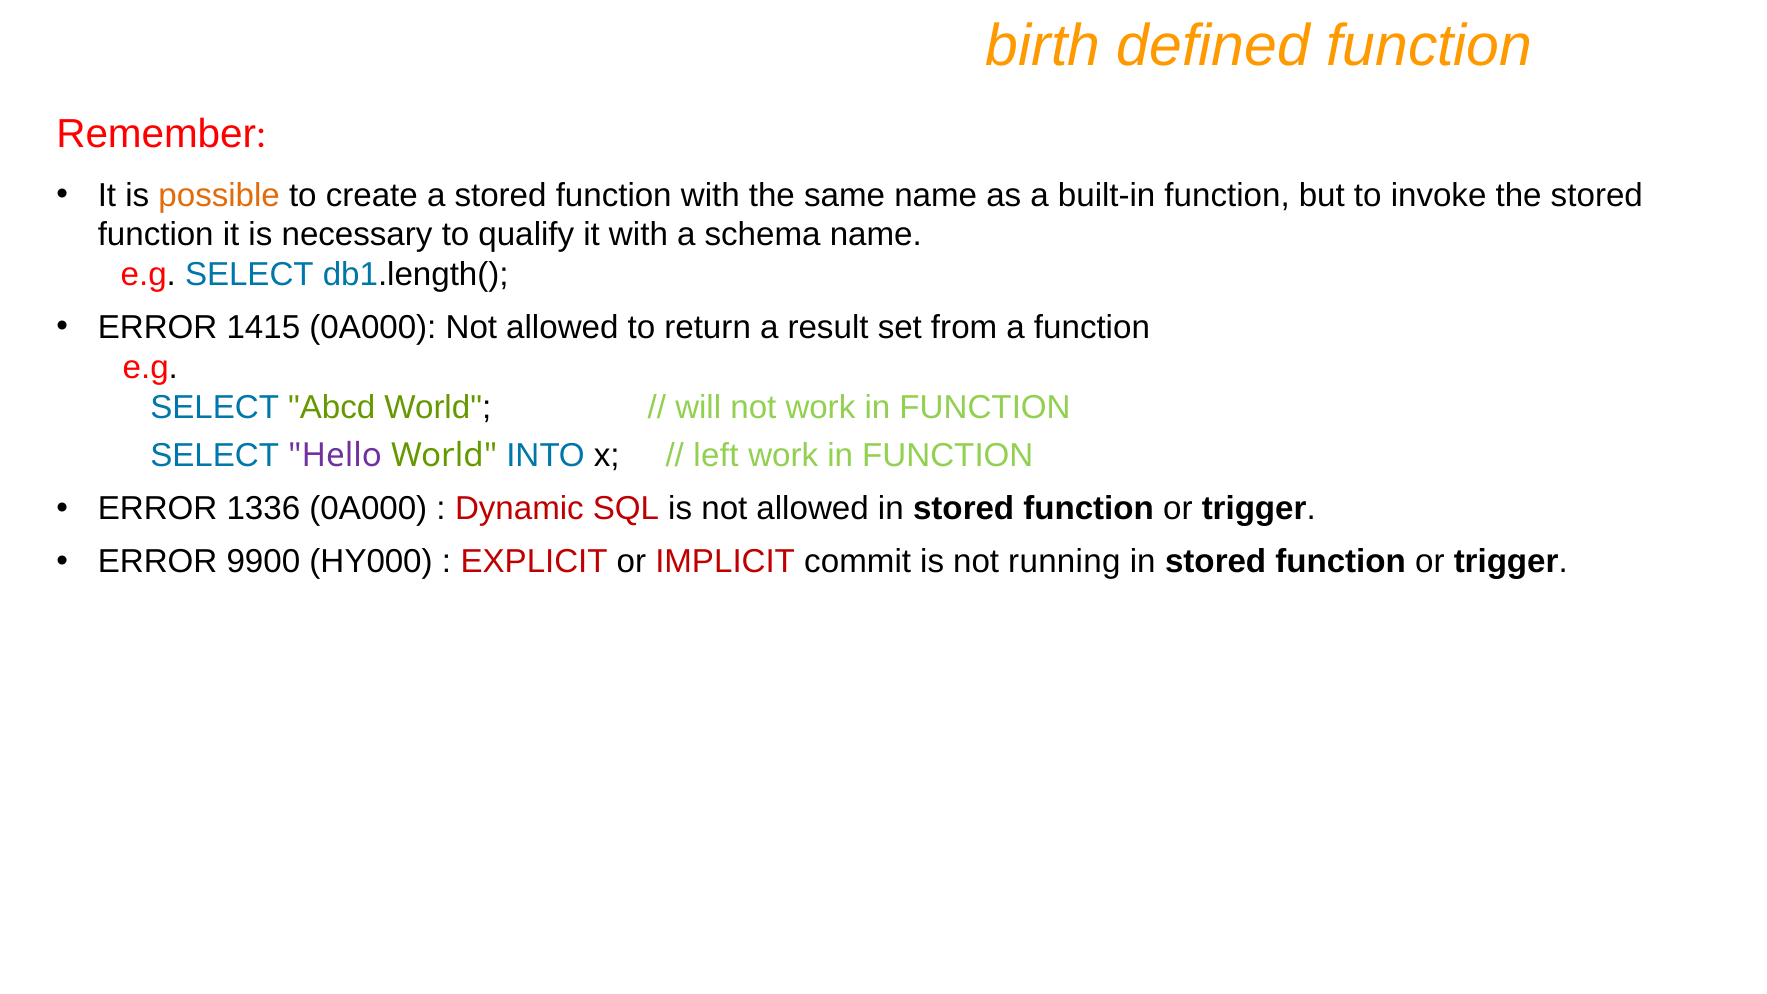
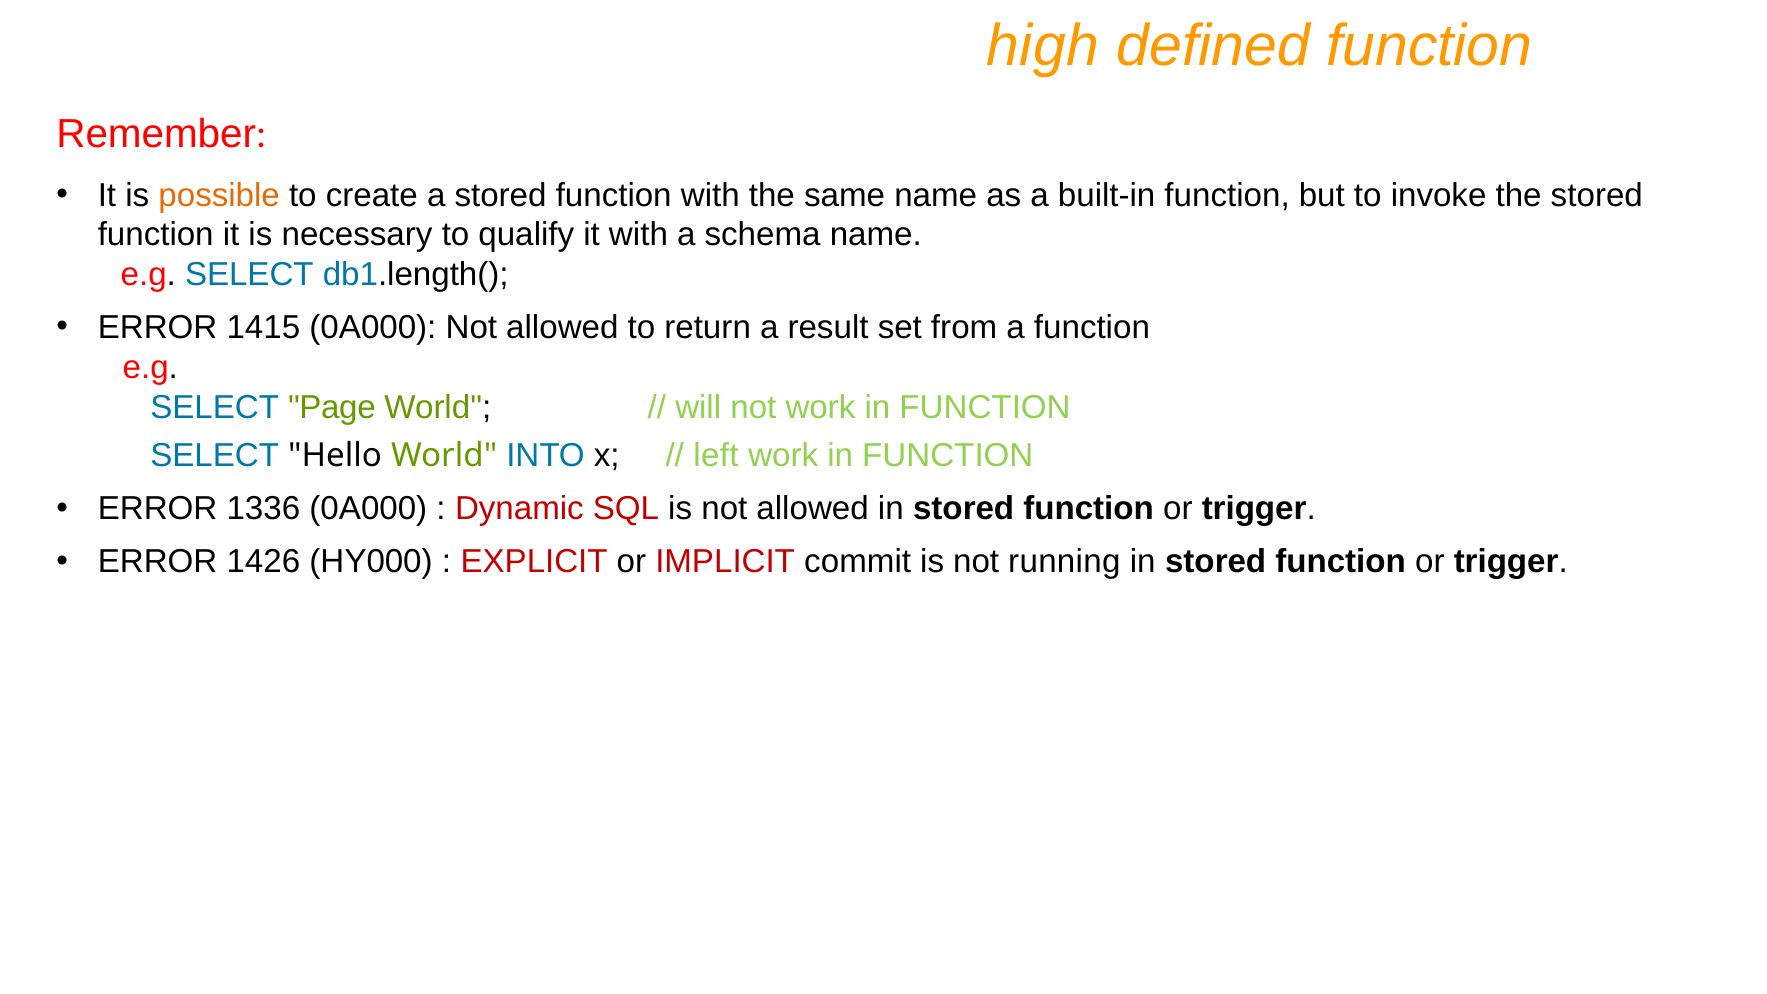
birth: birth -> high
Abcd: Abcd -> Page
Hello colour: purple -> black
9900: 9900 -> 1426
